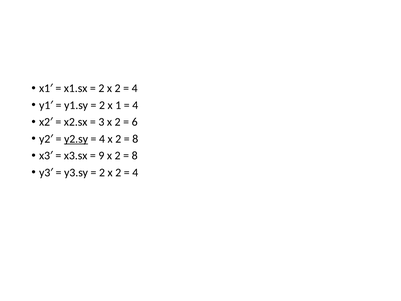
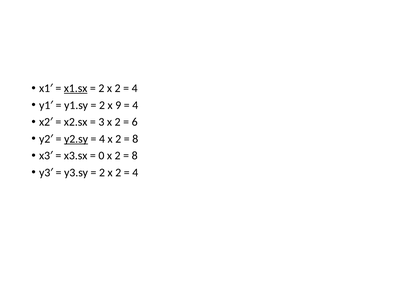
x1.sx underline: none -> present
1: 1 -> 9
9: 9 -> 0
